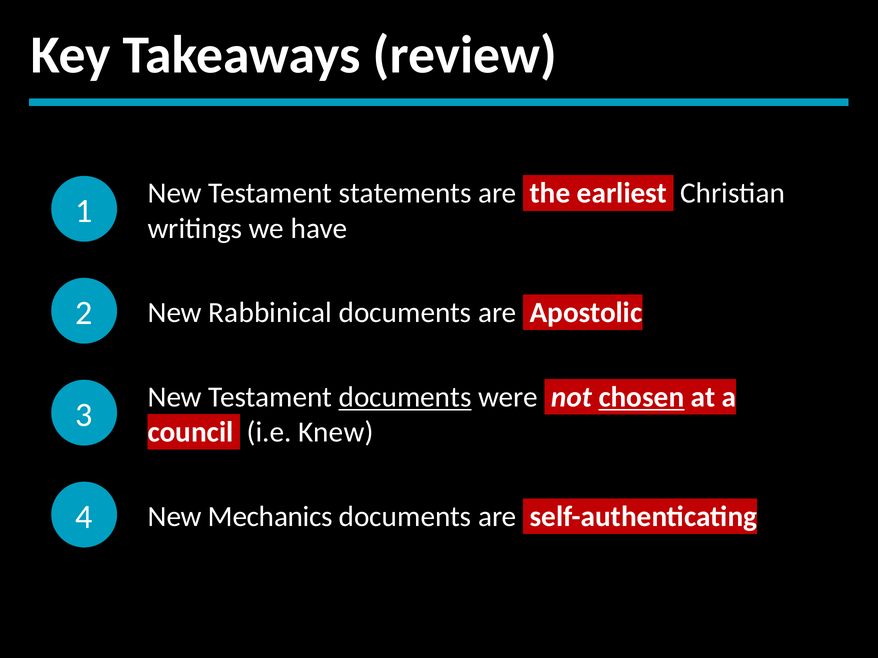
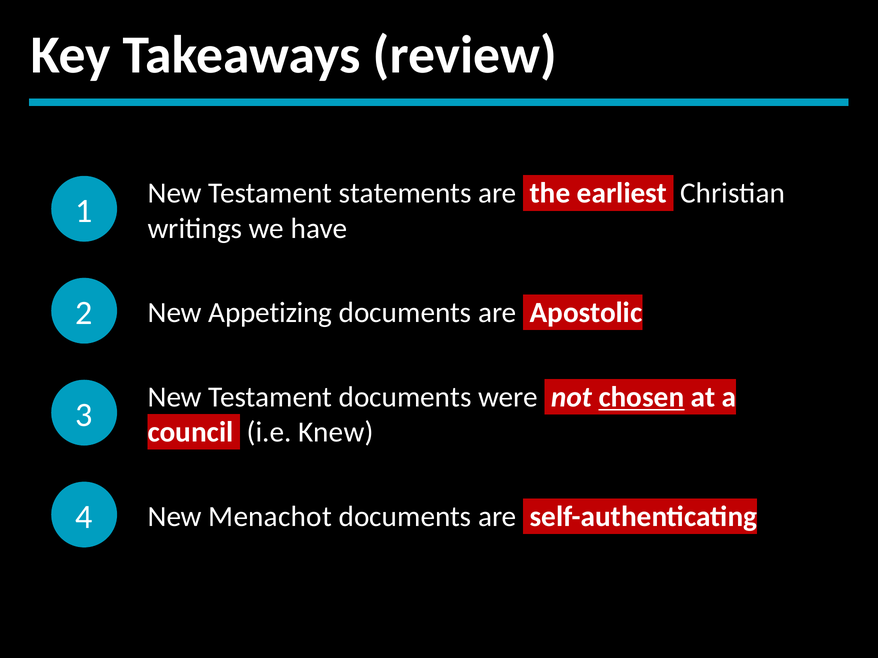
Rabbinical: Rabbinical -> Appetizing
documents at (405, 397) underline: present -> none
Mechanics: Mechanics -> Menachot
